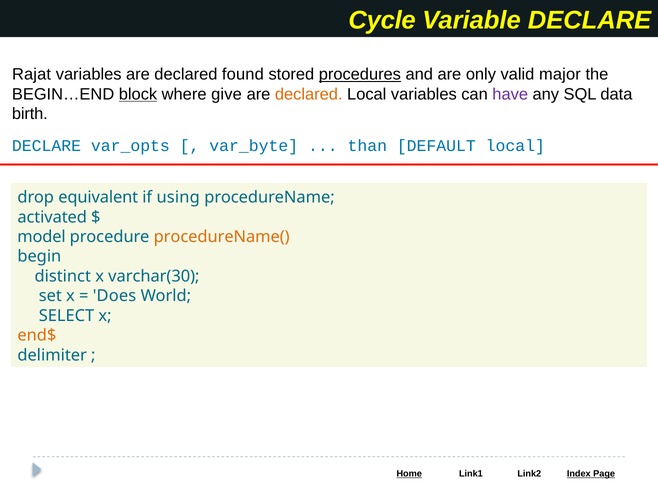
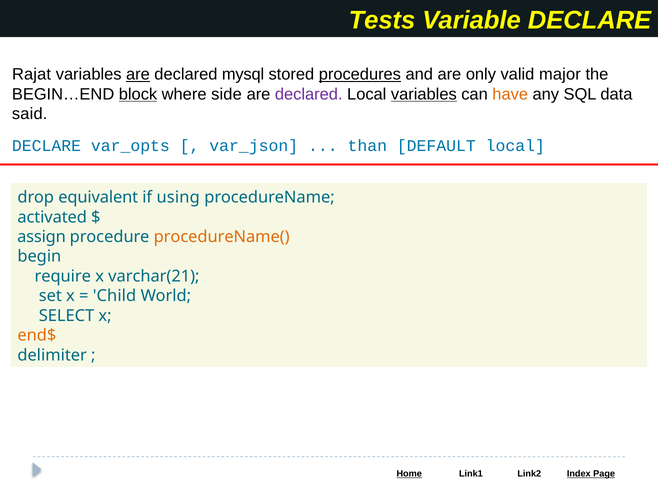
Cycle: Cycle -> Tests
are at (138, 75) underline: none -> present
found: found -> mysql
give: give -> side
declared at (309, 94) colour: orange -> purple
variables at (424, 94) underline: none -> present
have colour: purple -> orange
birth: birth -> said
var_byte: var_byte -> var_json
model: model -> assign
distinct: distinct -> require
varchar(30: varchar(30 -> varchar(21
Does: Does -> Child
